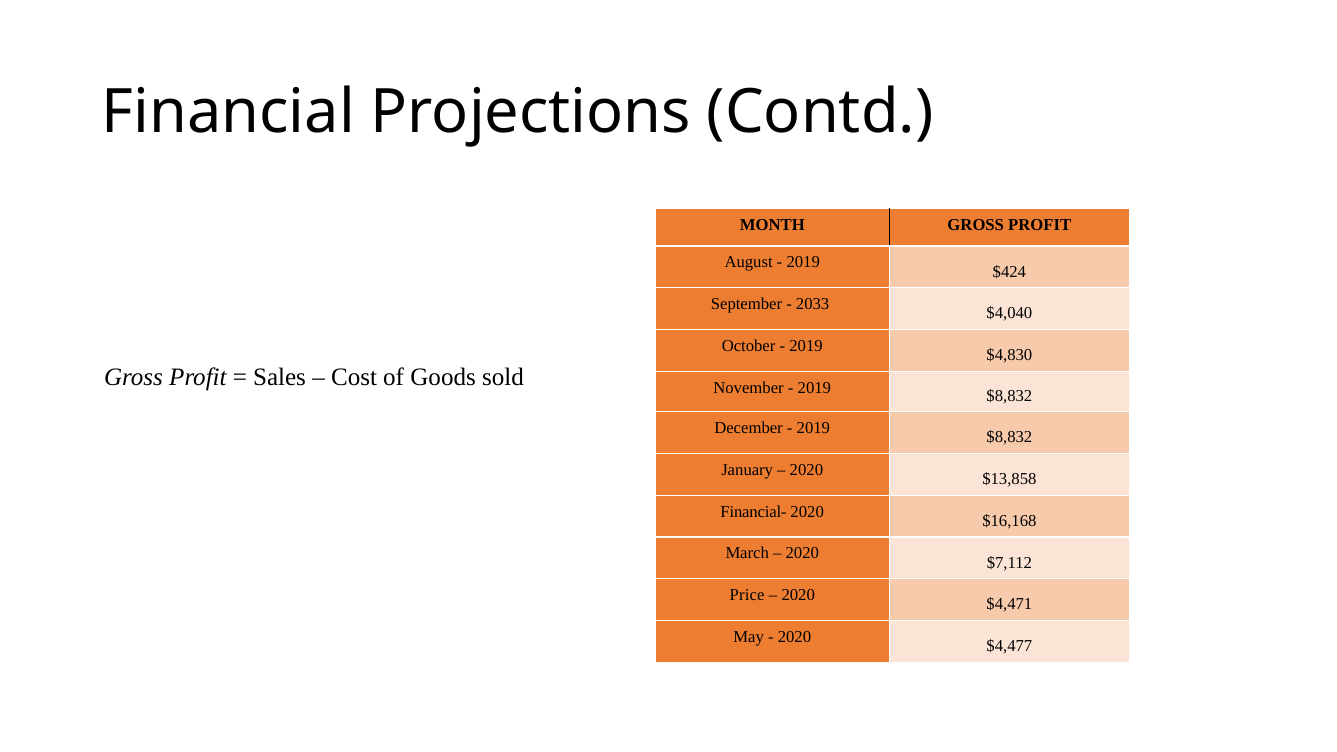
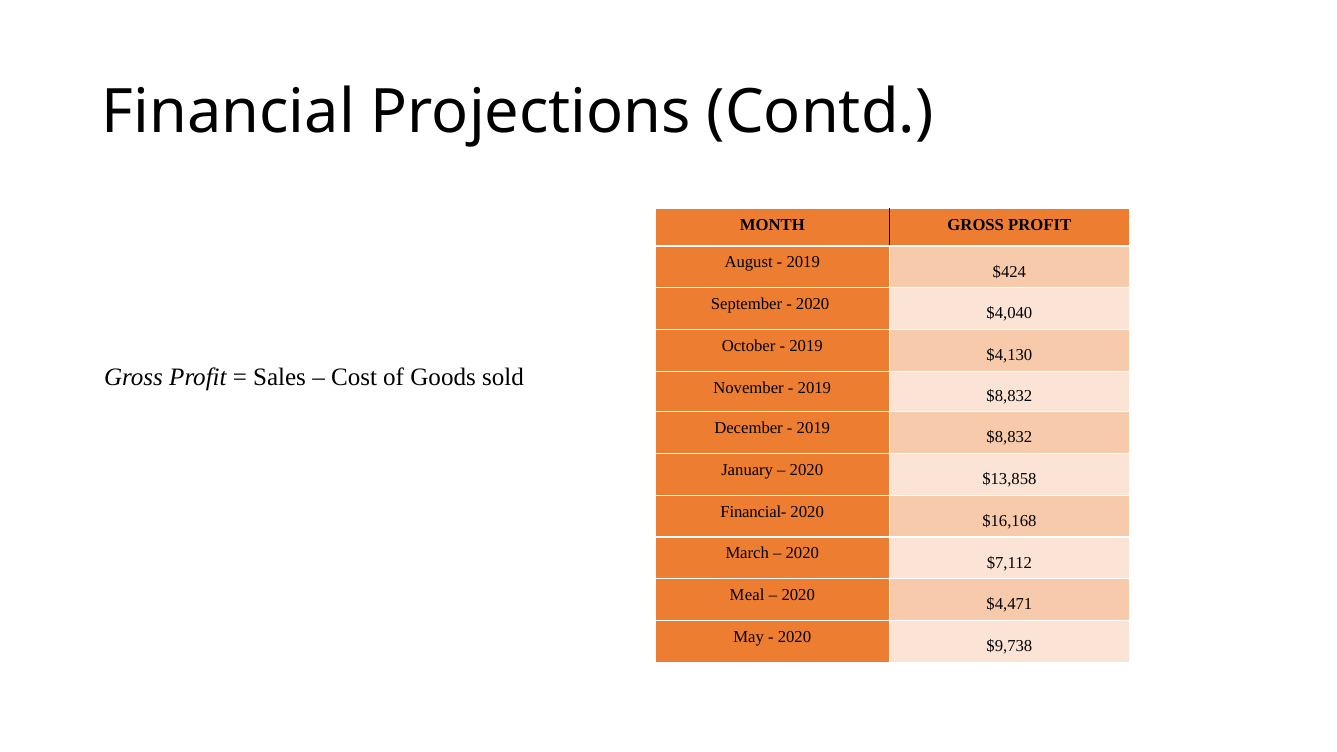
2033 at (813, 304): 2033 -> 2020
$4,830: $4,830 -> $4,130
Price: Price -> Meal
$4,477: $4,477 -> $9,738
